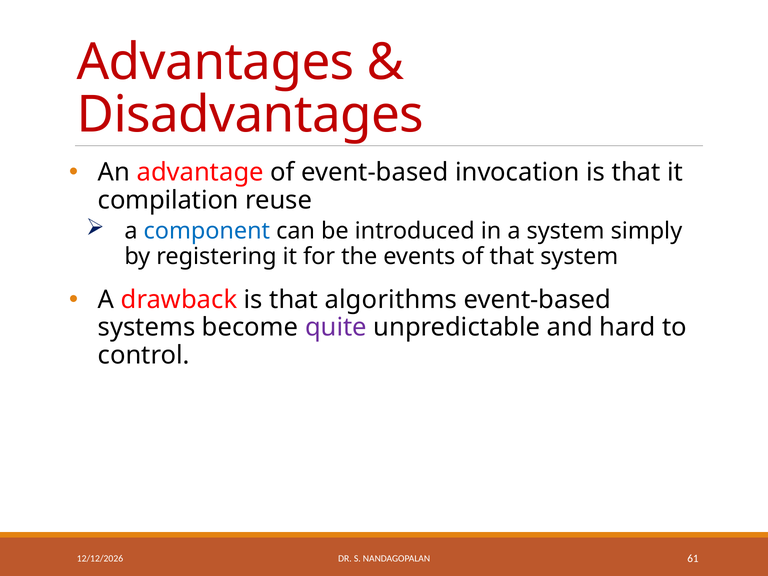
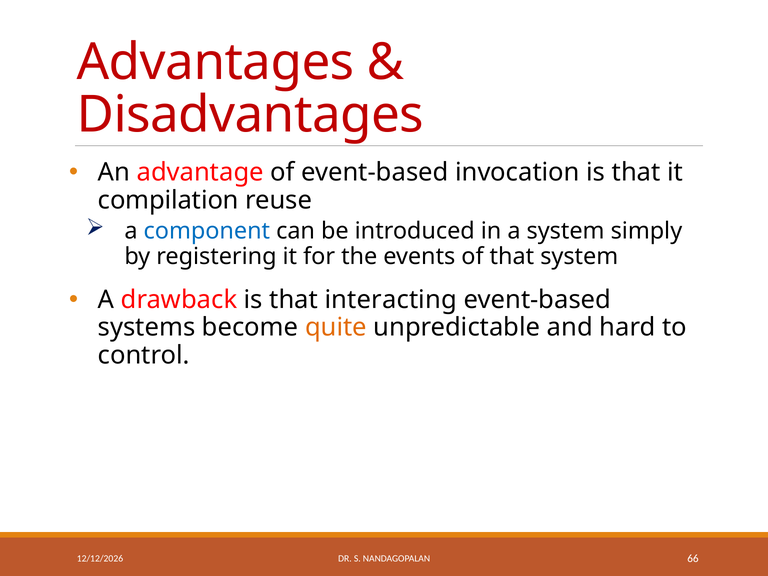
algorithms: algorithms -> interacting
quite colour: purple -> orange
61: 61 -> 66
